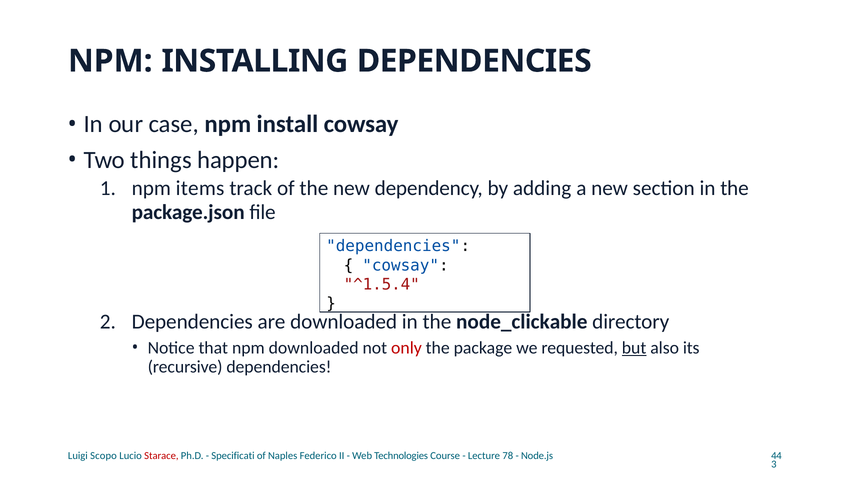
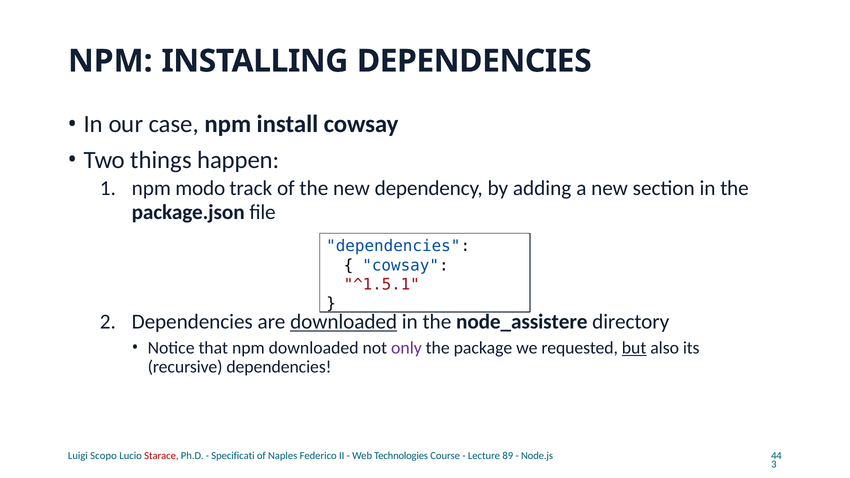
items: items -> modo
^1.5.4: ^1.5.4 -> ^1.5.1
downloaded at (344, 322) underline: none -> present
node_clickable: node_clickable -> node_assistere
only colour: red -> purple
78: 78 -> 89
